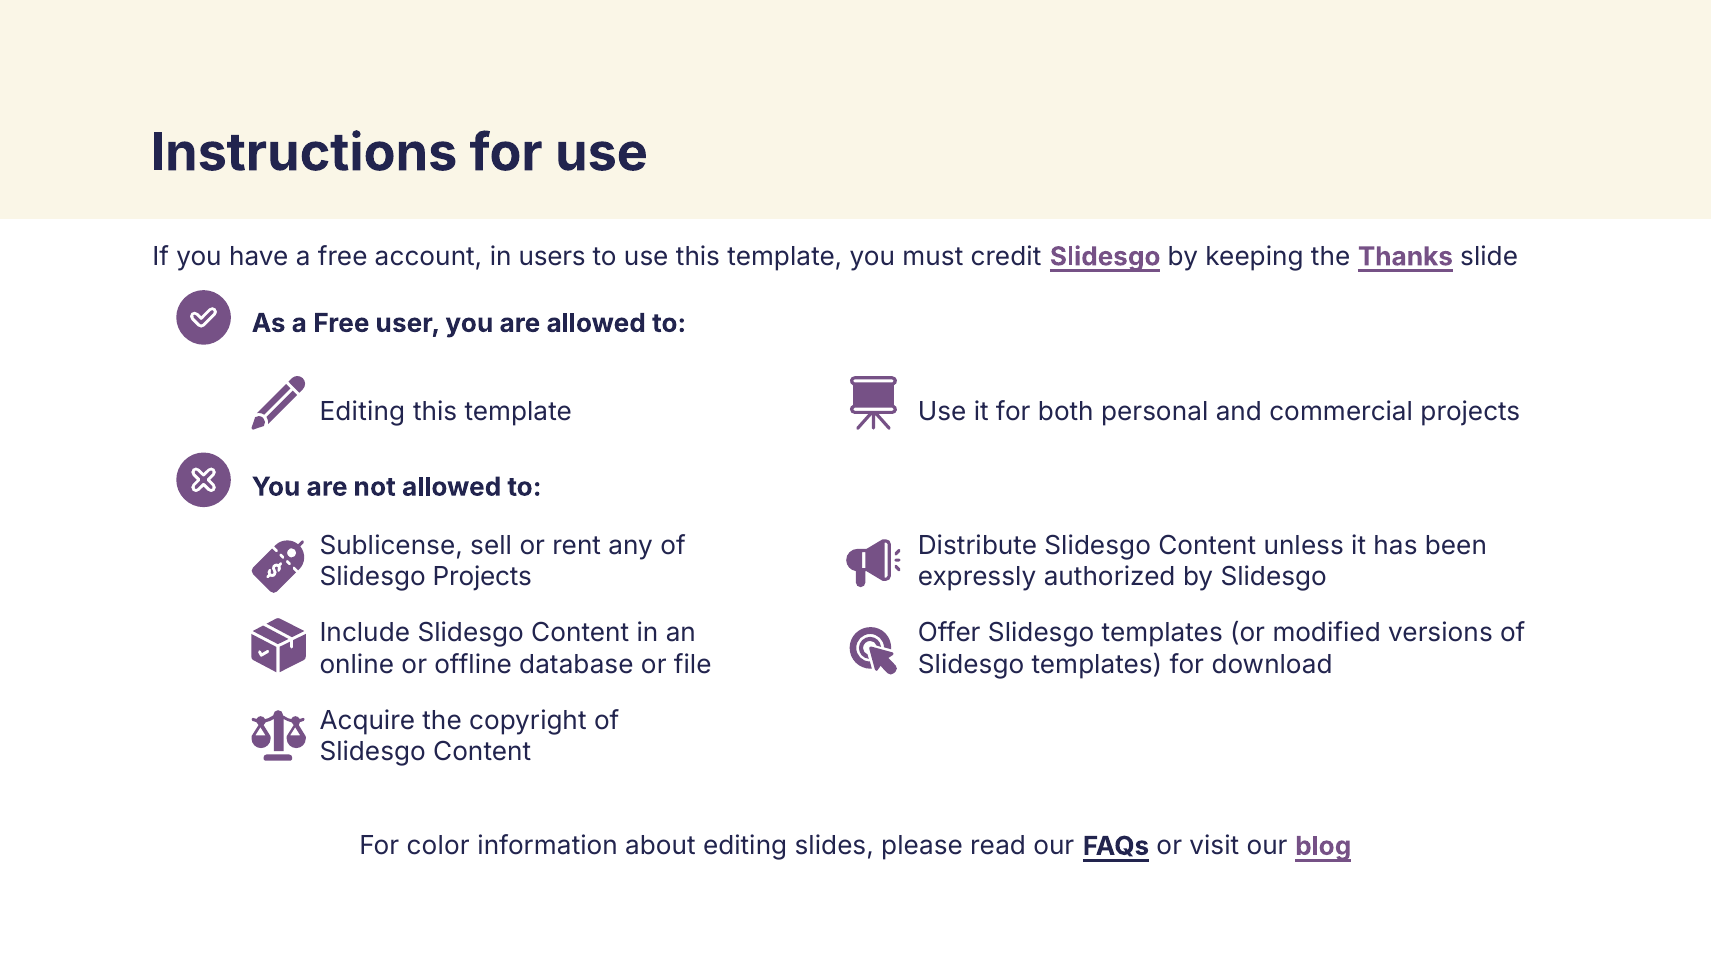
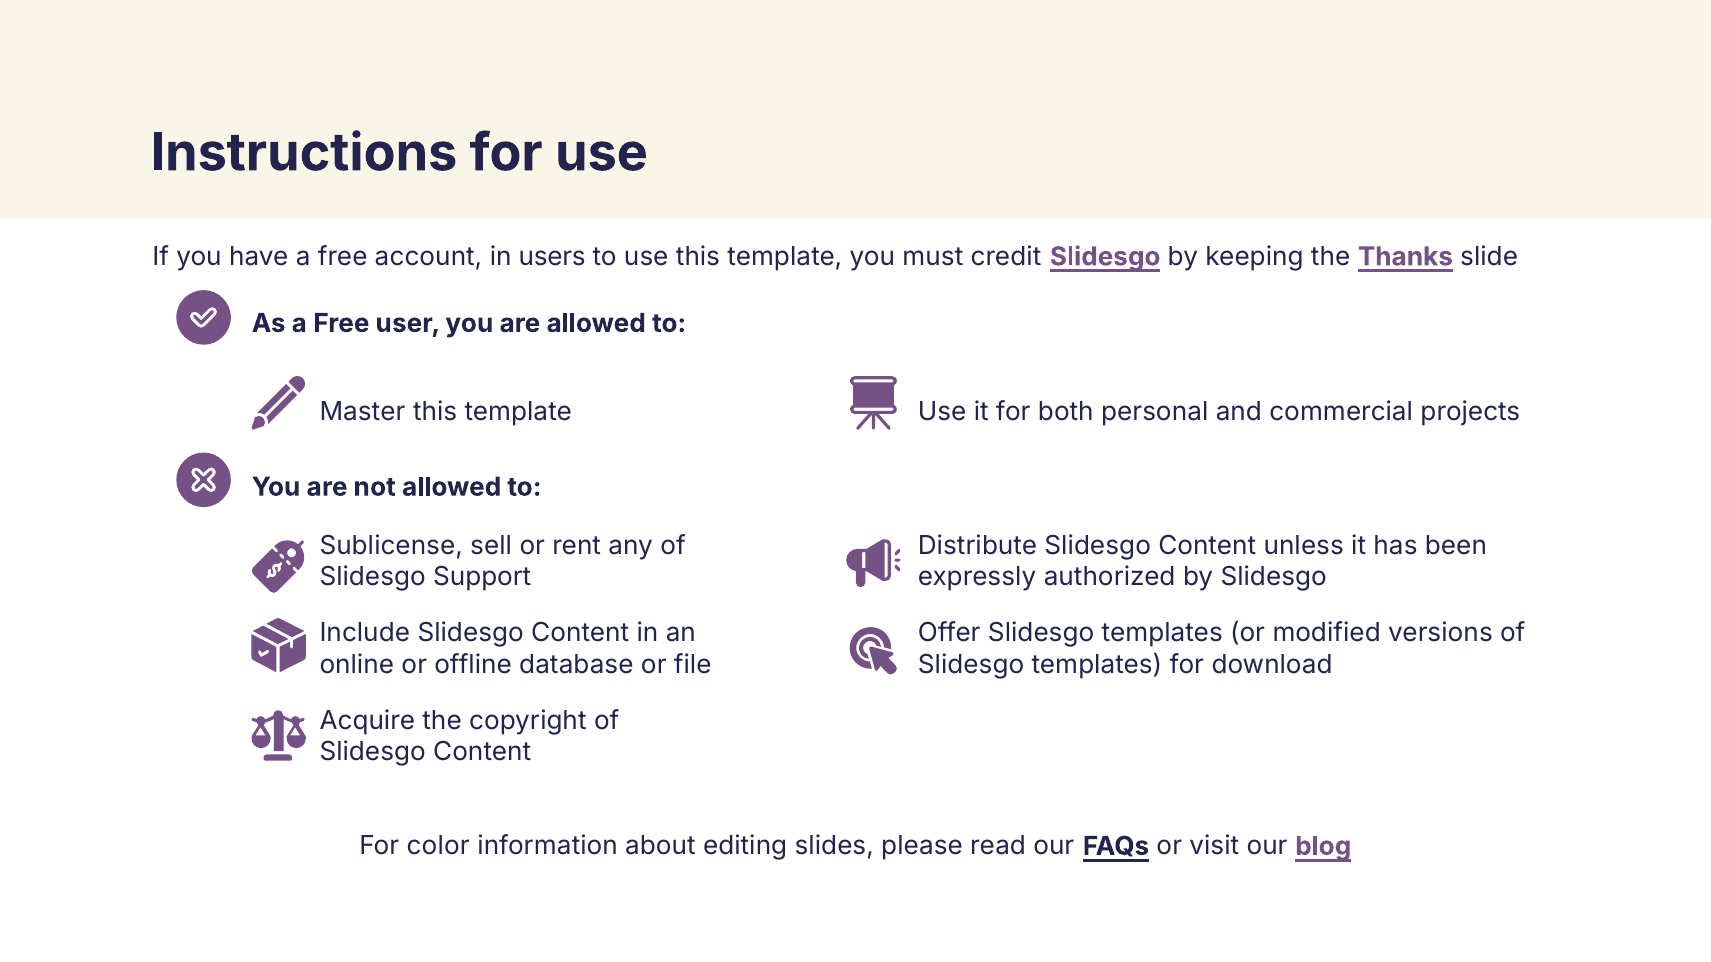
Editing at (362, 412): Editing -> Master
Slidesgo Projects: Projects -> Support
